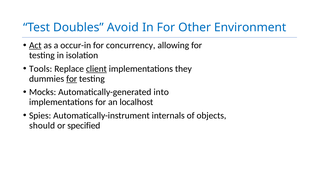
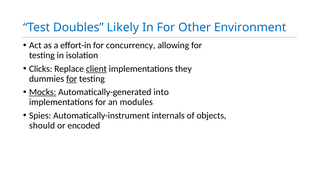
Avoid: Avoid -> Likely
Act underline: present -> none
occur-in: occur-in -> effort-in
Tools: Tools -> Clicks
Mocks underline: none -> present
localhost: localhost -> modules
specified: specified -> encoded
